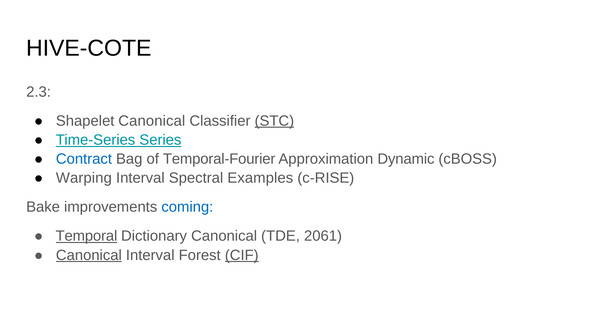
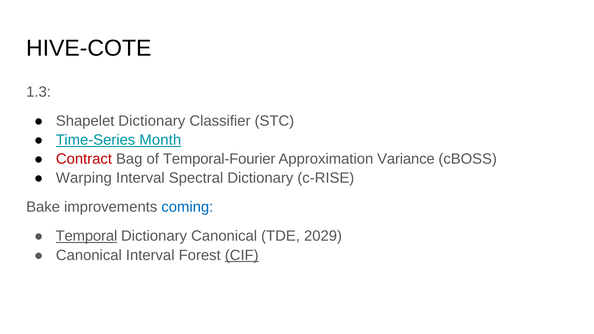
2.3: 2.3 -> 1.3
Shapelet Canonical: Canonical -> Dictionary
STC underline: present -> none
Series: Series -> Month
Contract colour: blue -> red
Dynamic: Dynamic -> Variance
Spectral Examples: Examples -> Dictionary
2061: 2061 -> 2029
Canonical at (89, 255) underline: present -> none
